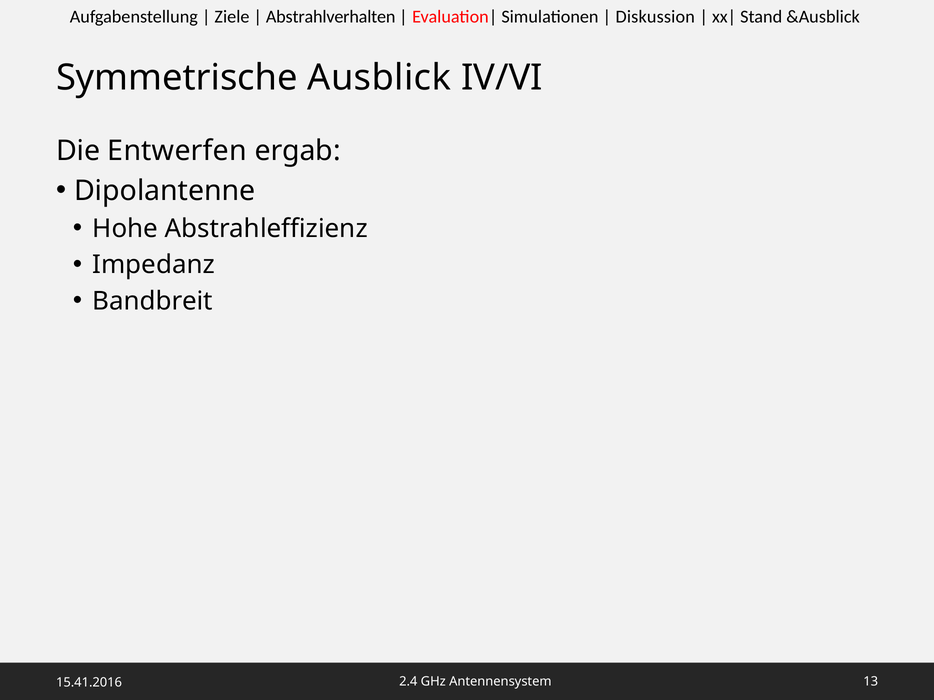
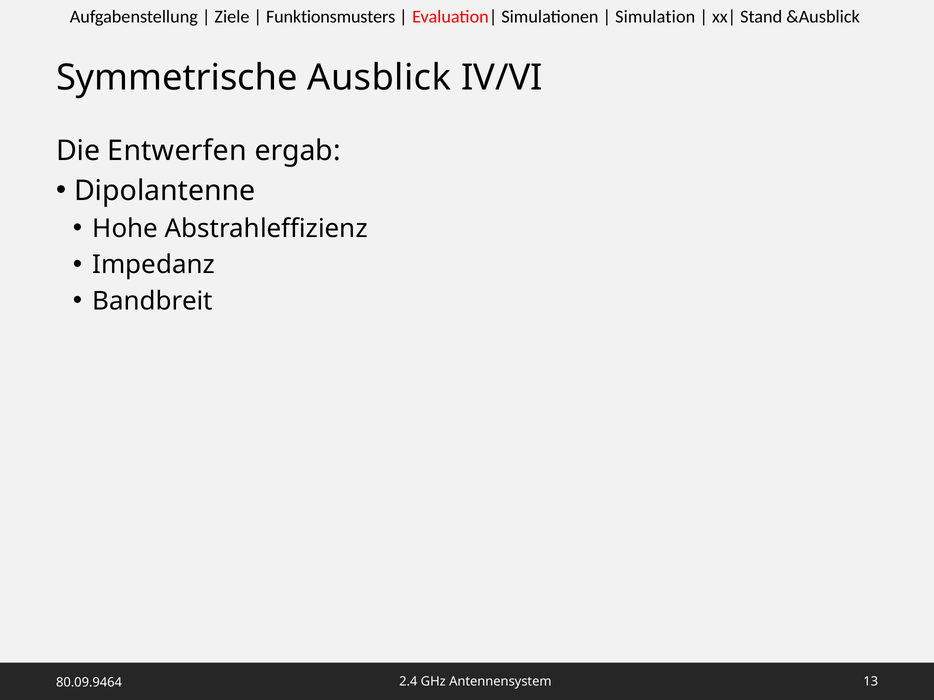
Abstrahlverhalten: Abstrahlverhalten -> Funktionsmusters
Diskussion: Diskussion -> Simulation
15.41.2016: 15.41.2016 -> 80.09.9464
